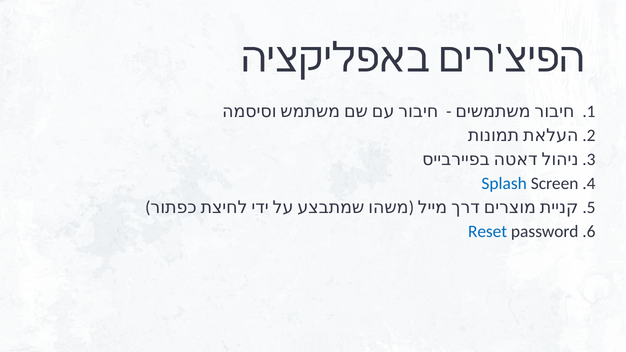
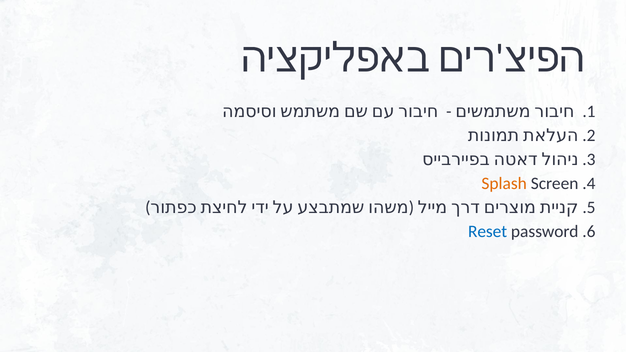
Splash colour: blue -> orange
